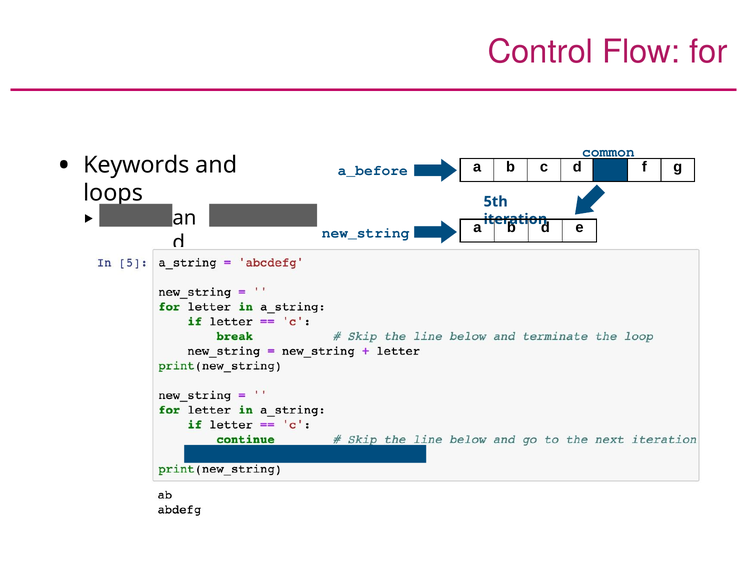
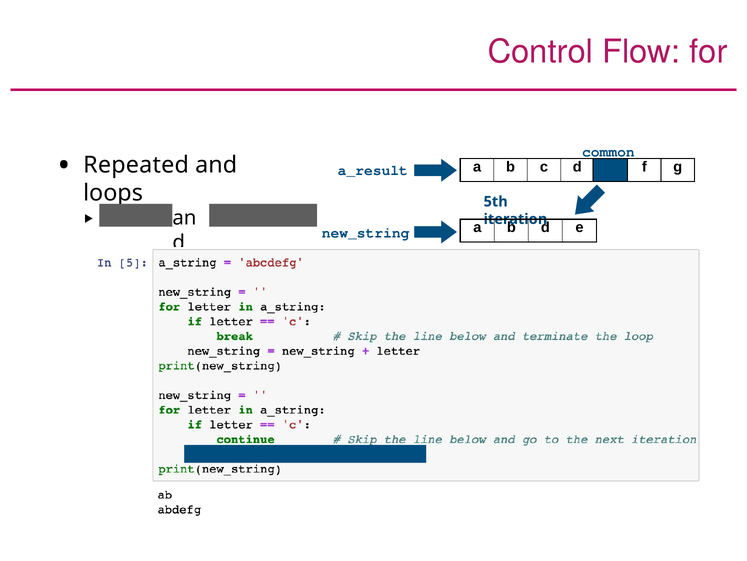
Keywords: Keywords -> Repeated
a_before: a_before -> a_result
